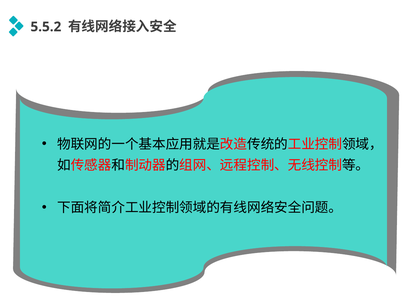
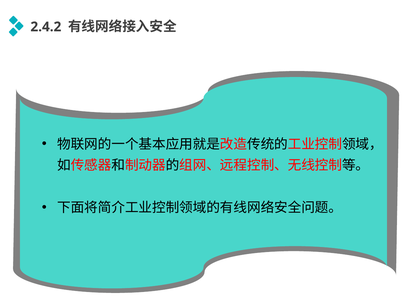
5.5.2: 5.5.2 -> 2.4.2
